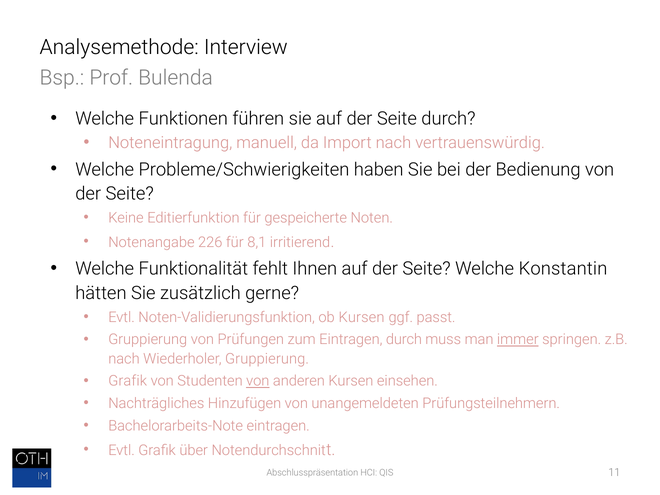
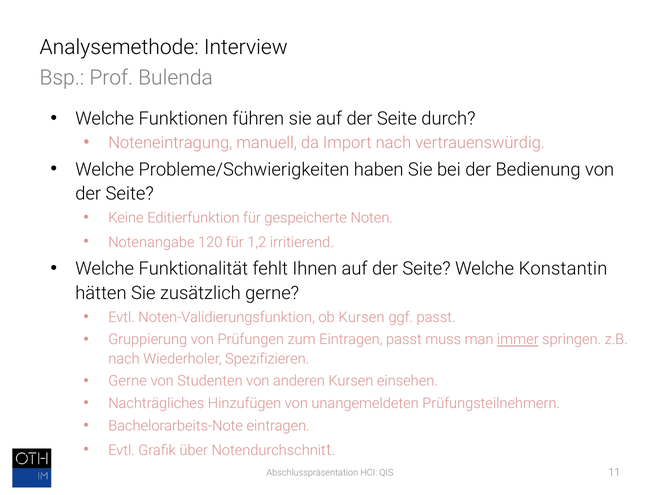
226: 226 -> 120
8,1: 8,1 -> 1,2
Eintragen durch: durch -> passt
Wiederholer Gruppierung: Gruppierung -> Spezifizieren
Grafik at (128, 381): Grafik -> Gerne
von at (258, 381) underline: present -> none
